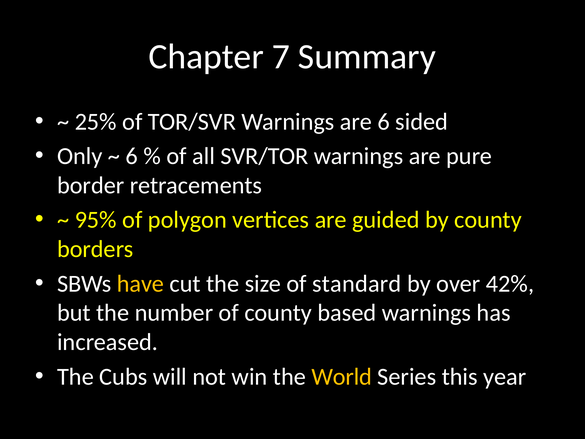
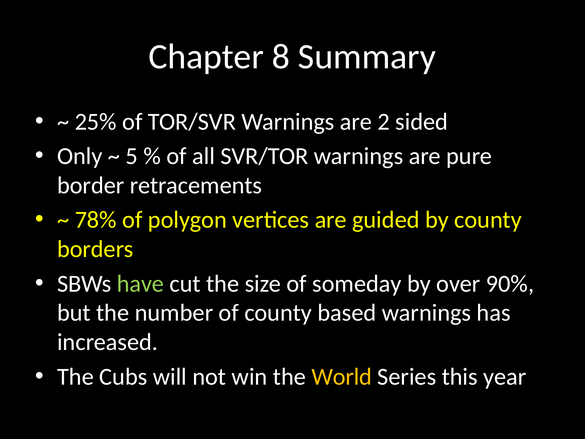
7: 7 -> 8
are 6: 6 -> 2
6 at (132, 156): 6 -> 5
95%: 95% -> 78%
have colour: yellow -> light green
standard: standard -> someday
42%: 42% -> 90%
